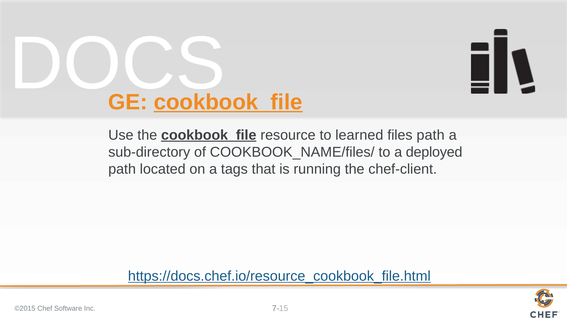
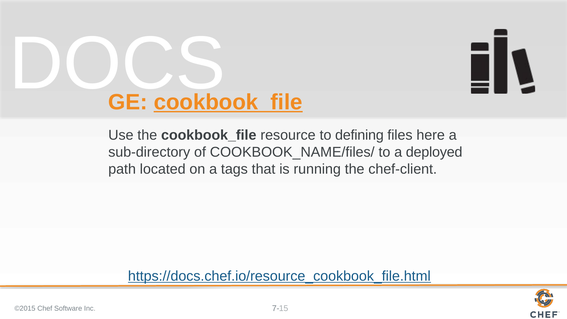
cookbook_file at (209, 135) underline: present -> none
learned: learned -> defining
files path: path -> here
